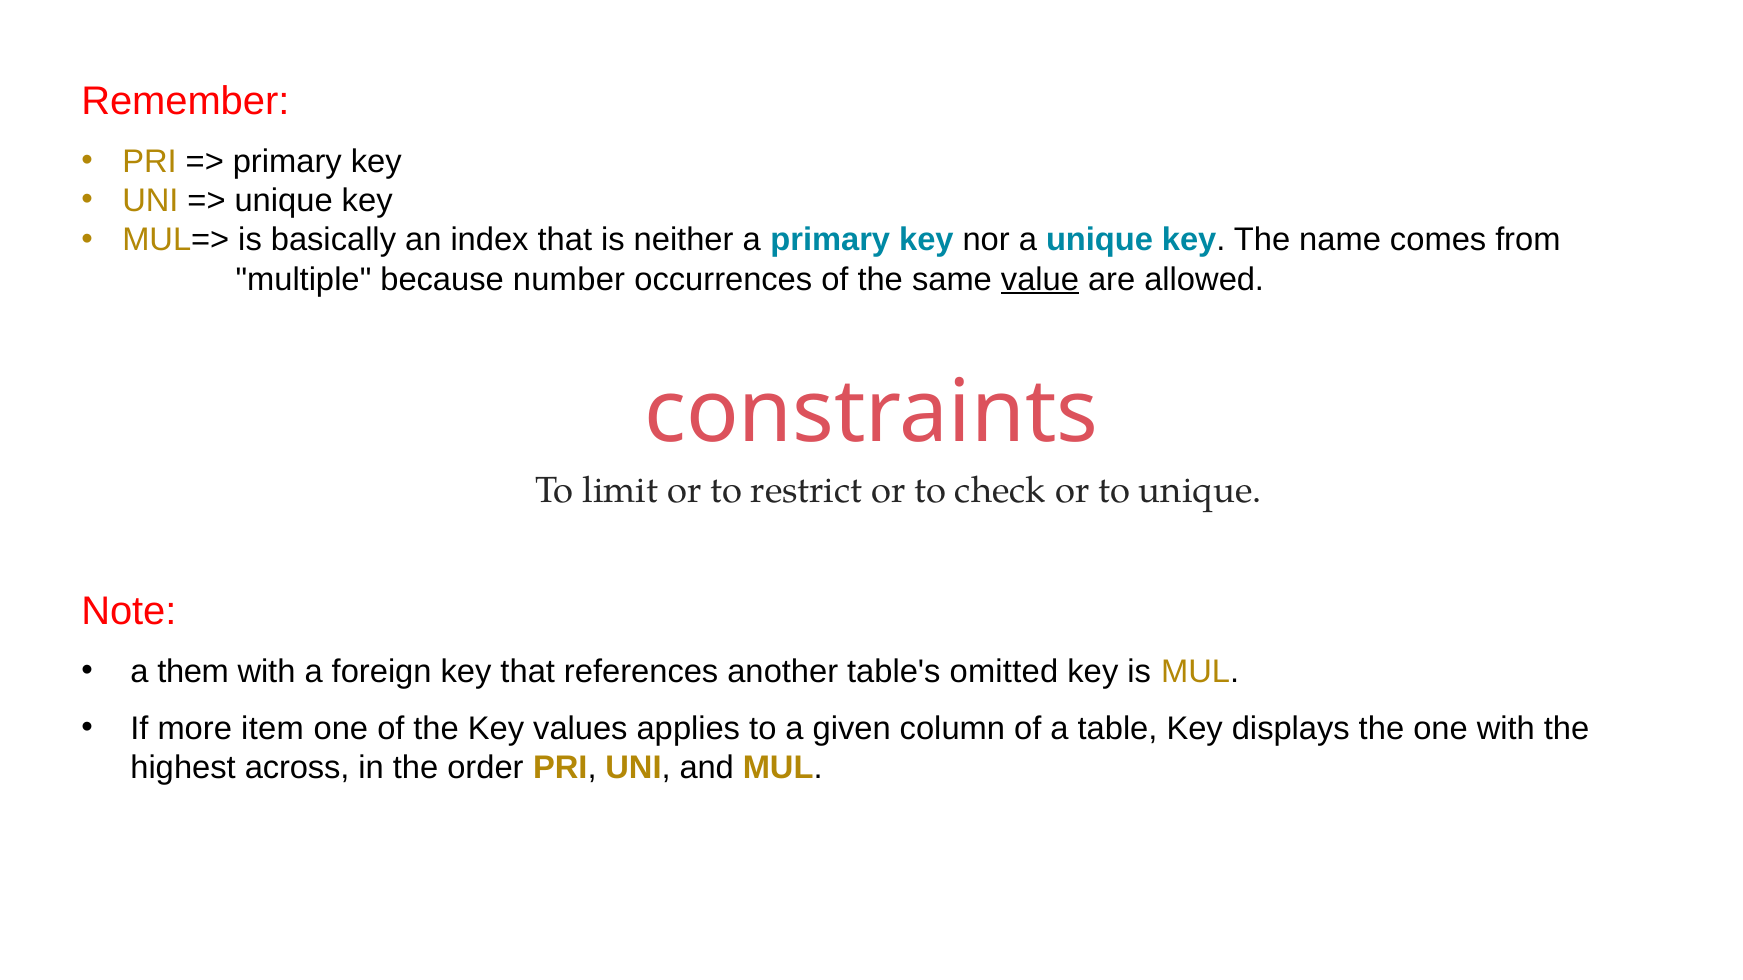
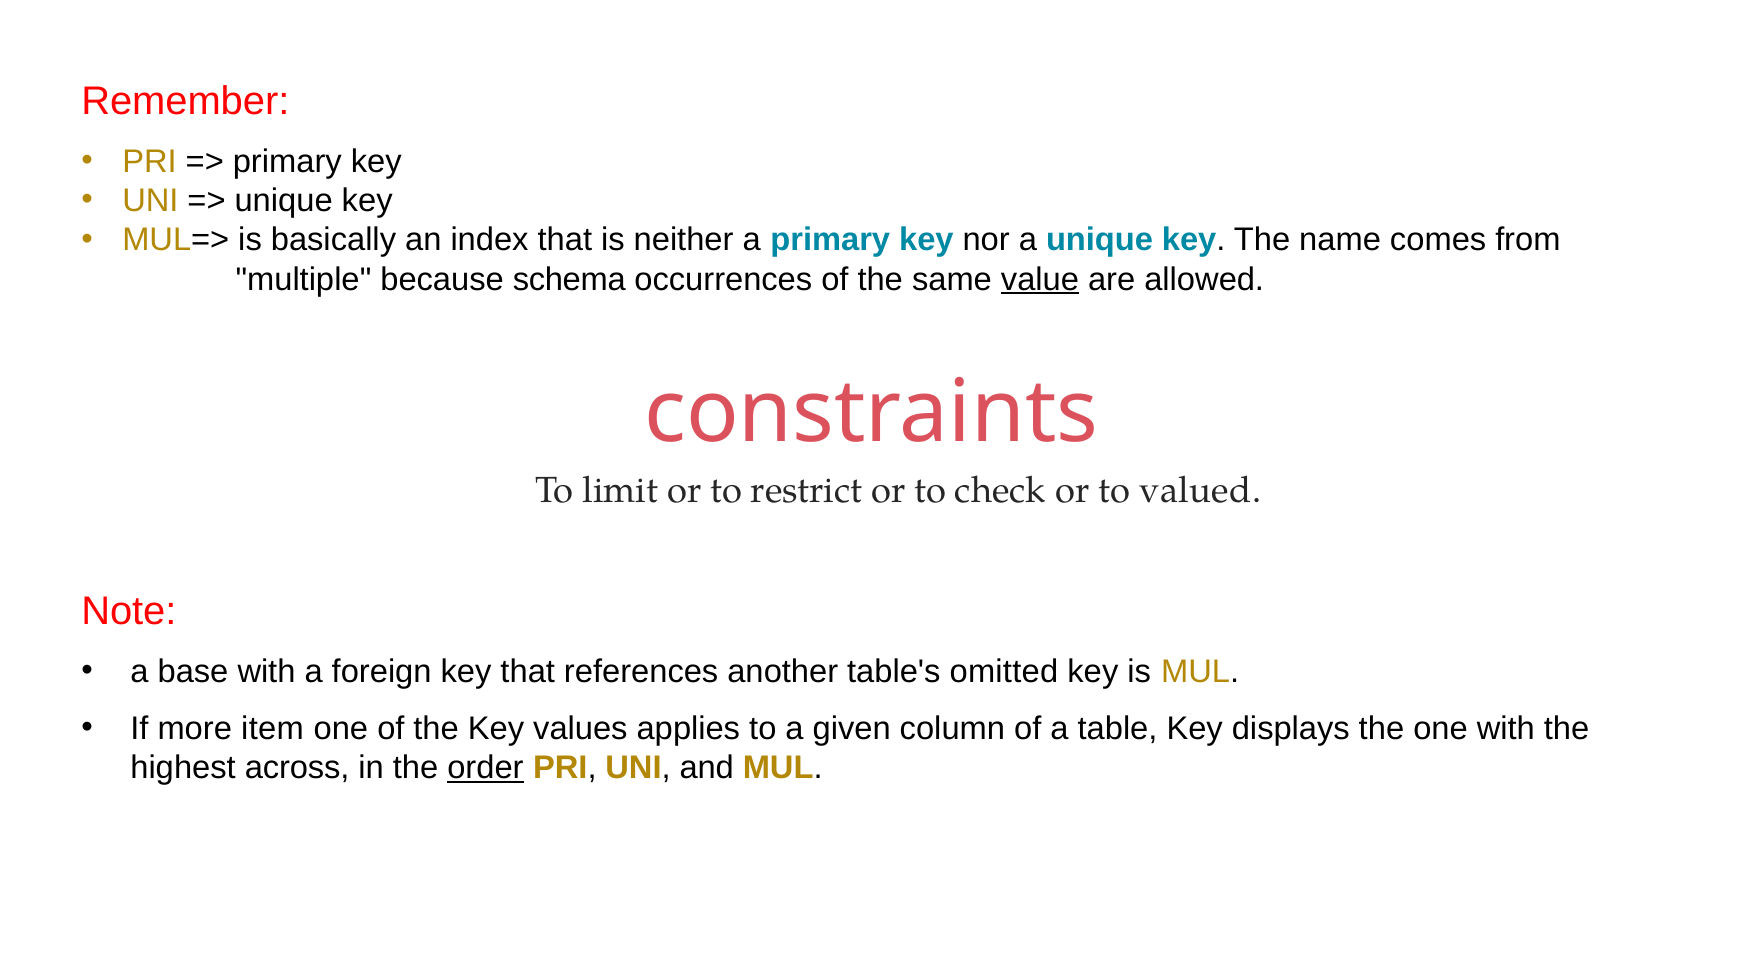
number: number -> schema
to unique: unique -> valued
them: them -> base
order underline: none -> present
